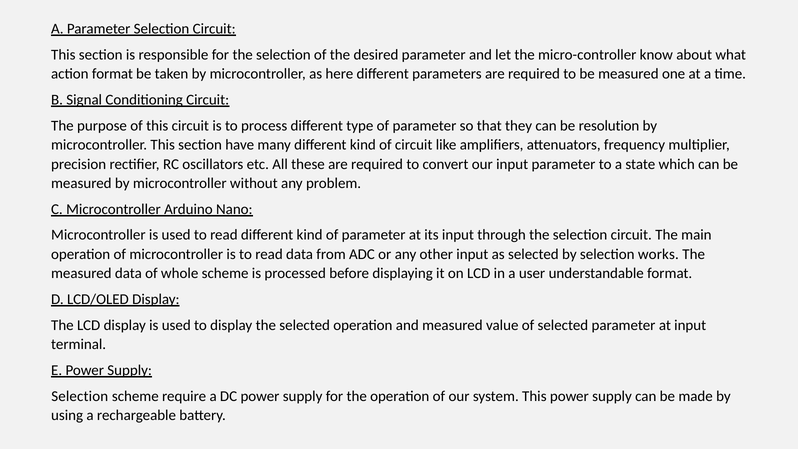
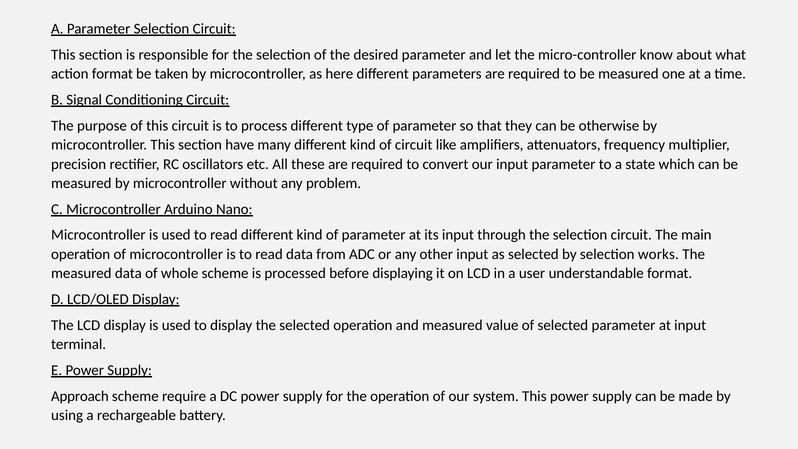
resolution: resolution -> otherwise
Selection at (80, 396): Selection -> Approach
